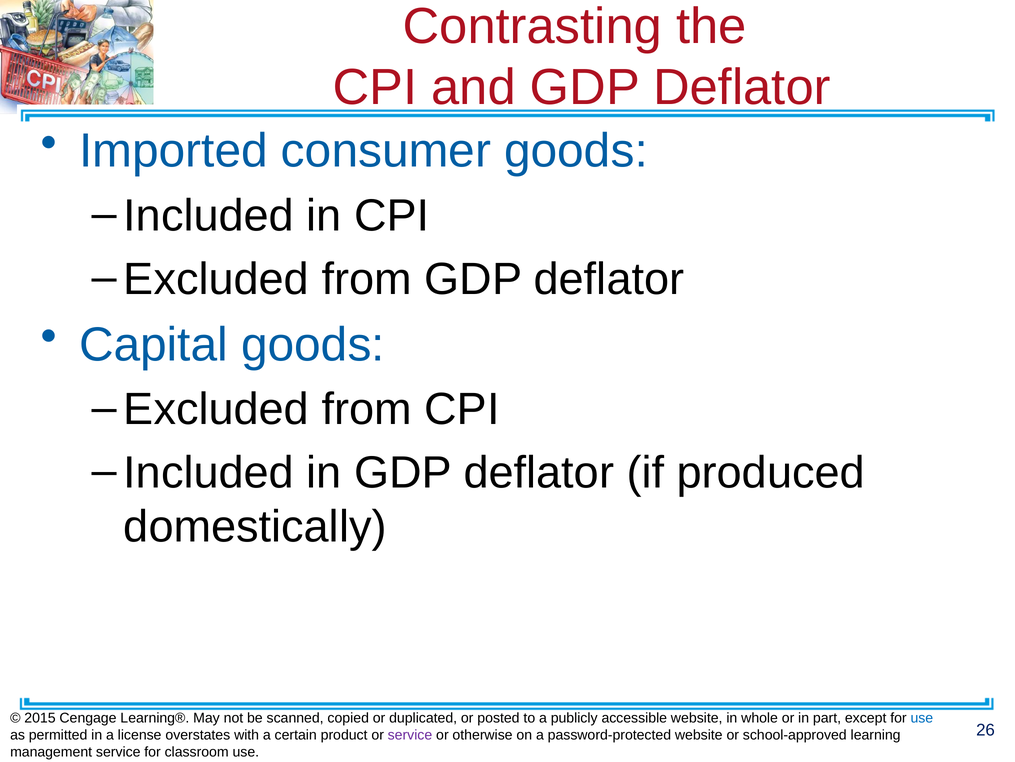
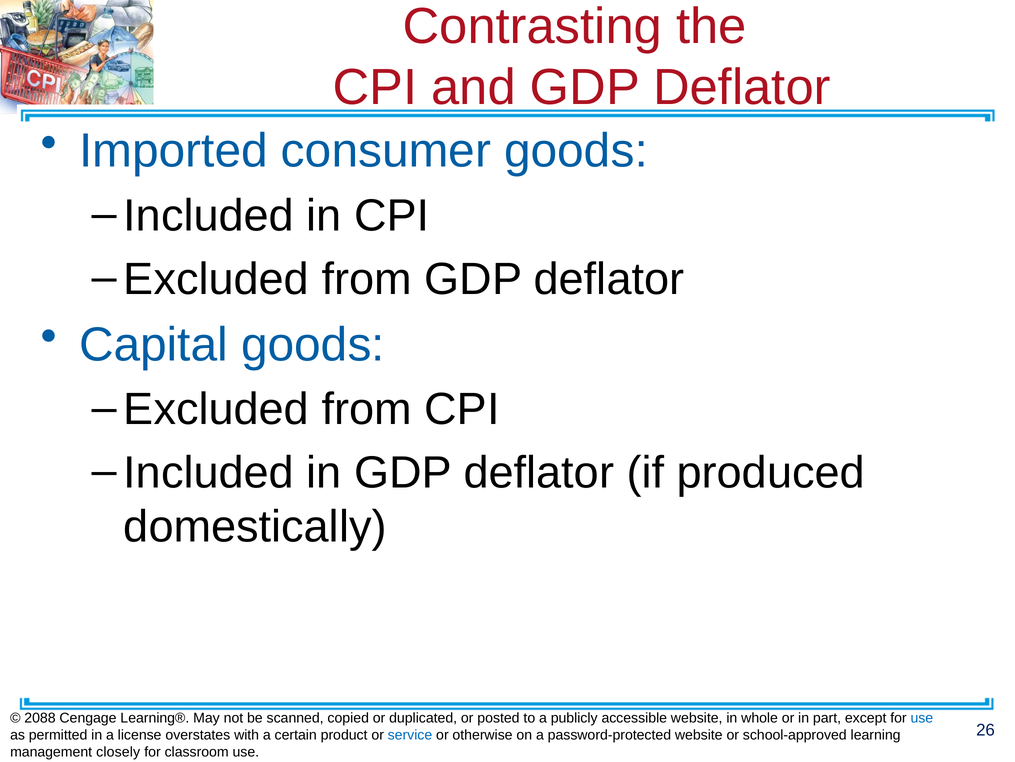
2015: 2015 -> 2088
service at (410, 735) colour: purple -> blue
management service: service -> closely
